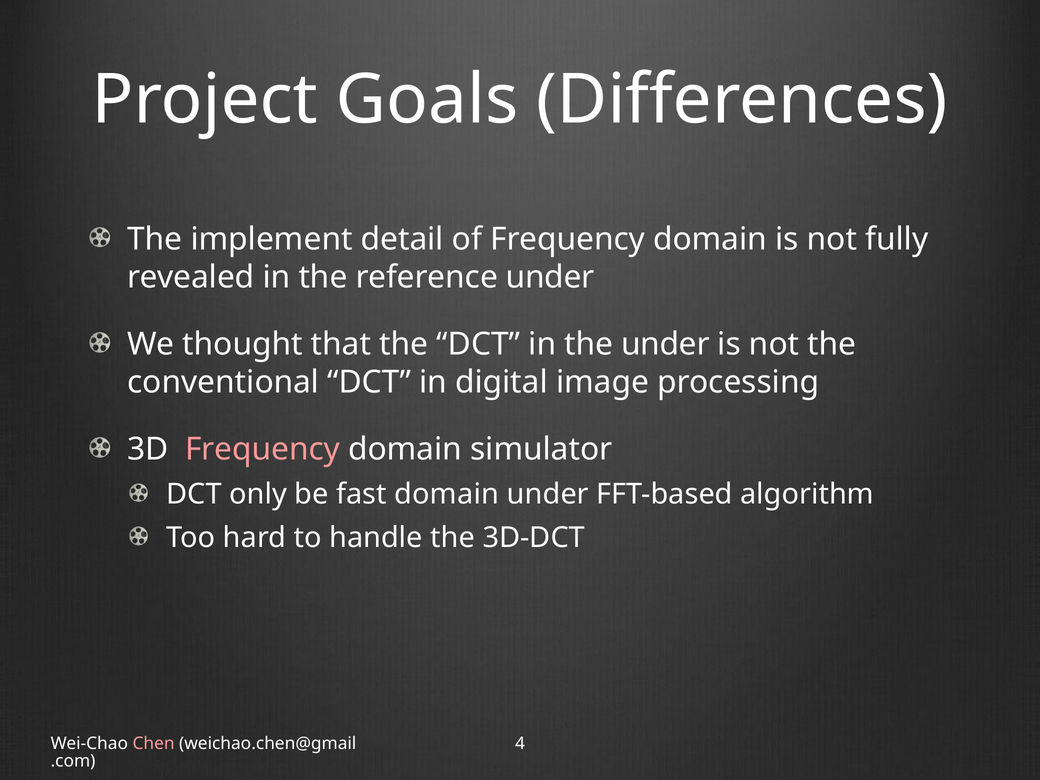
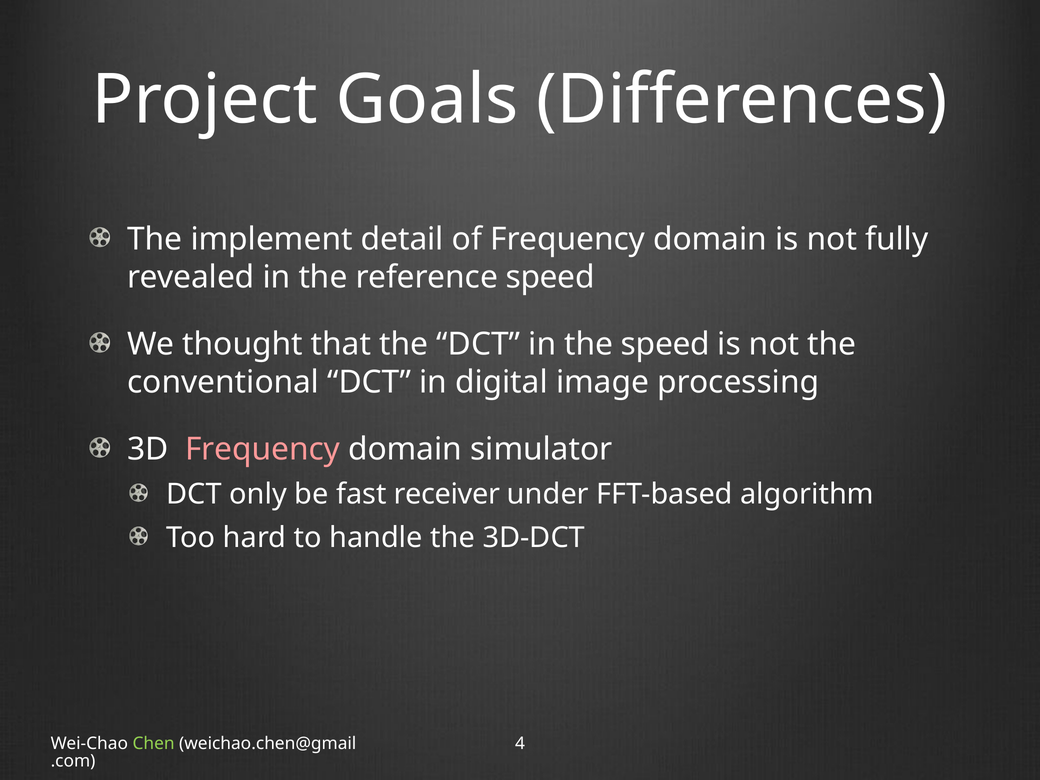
reference under: under -> speed
the under: under -> speed
fast domain: domain -> receiver
Chen colour: pink -> light green
